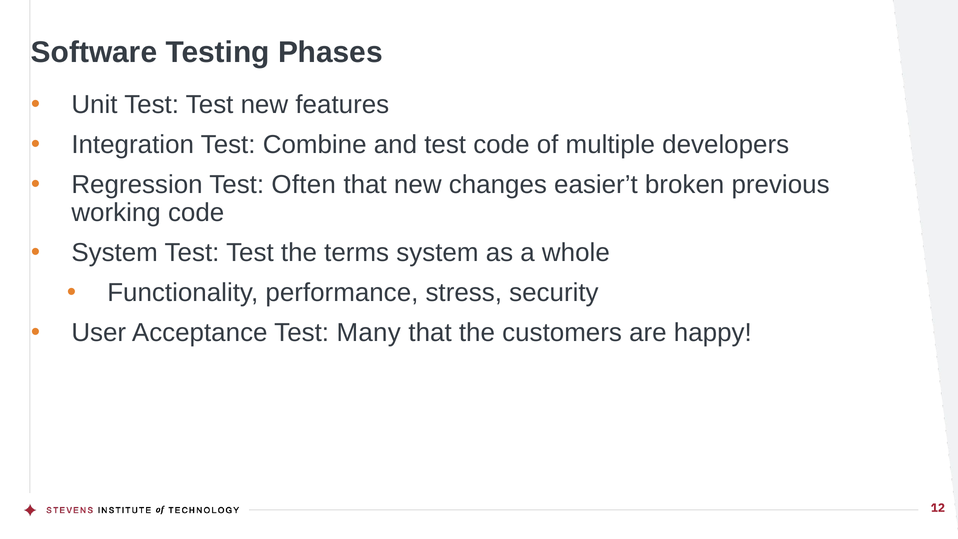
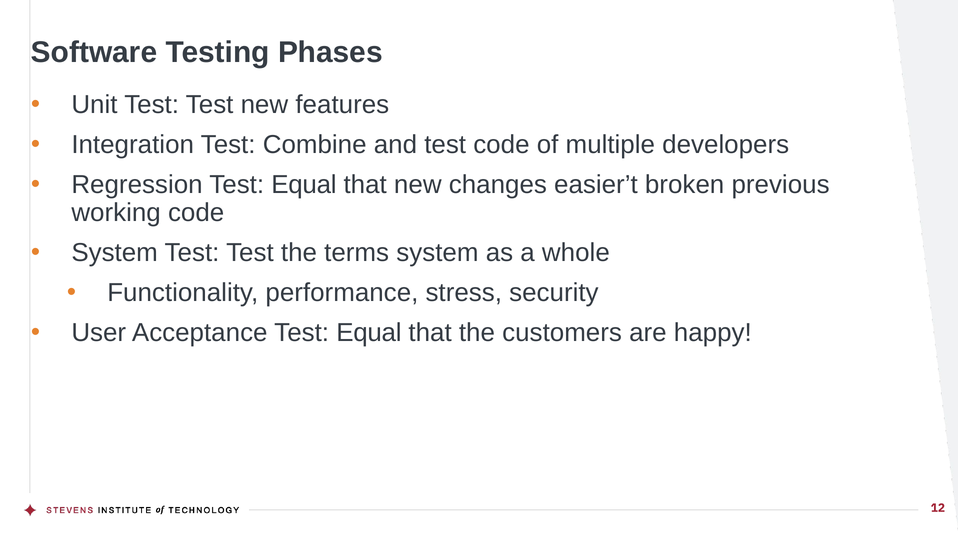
Regression Test Often: Often -> Equal
Acceptance Test Many: Many -> Equal
